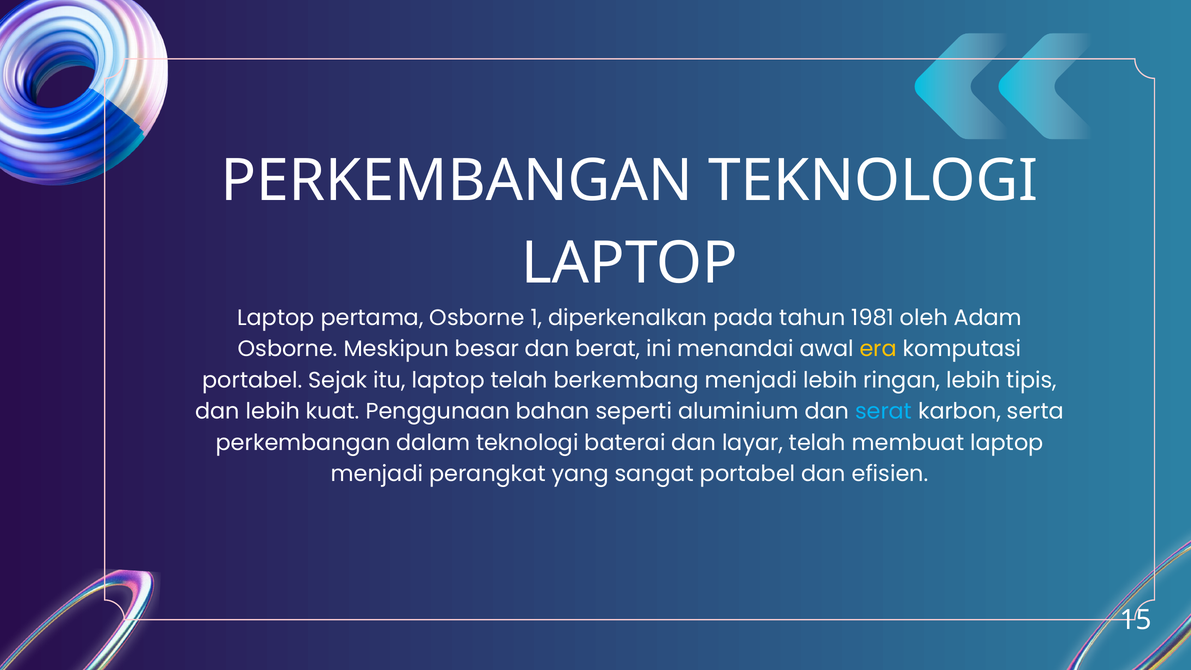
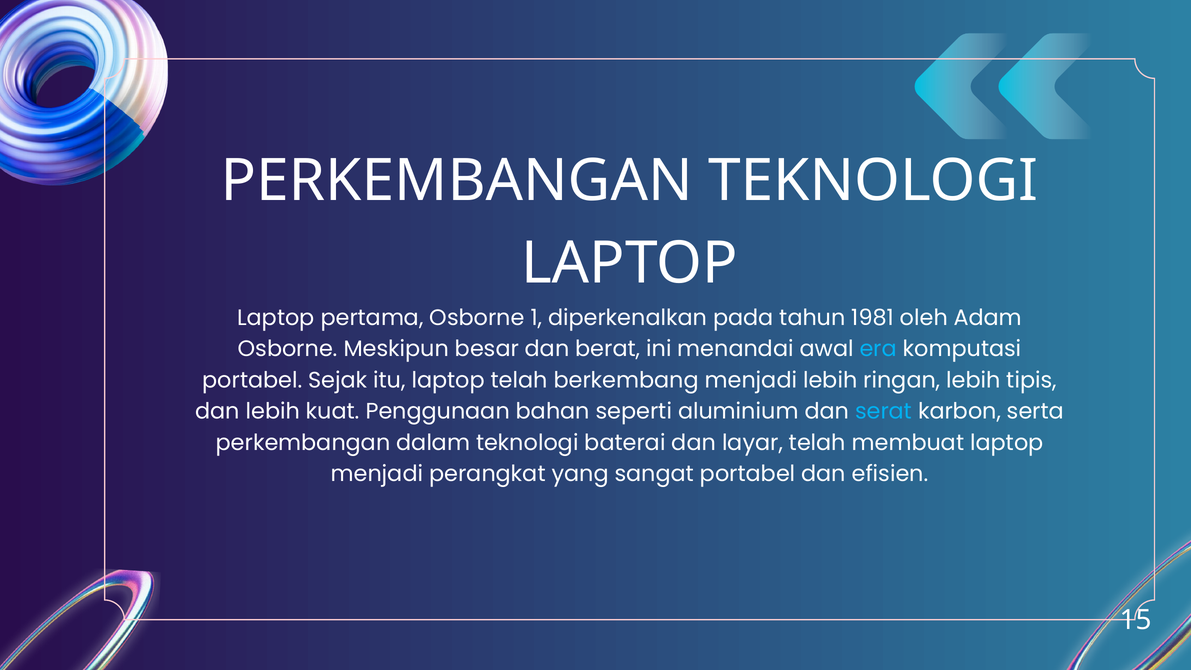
era colour: yellow -> light blue
